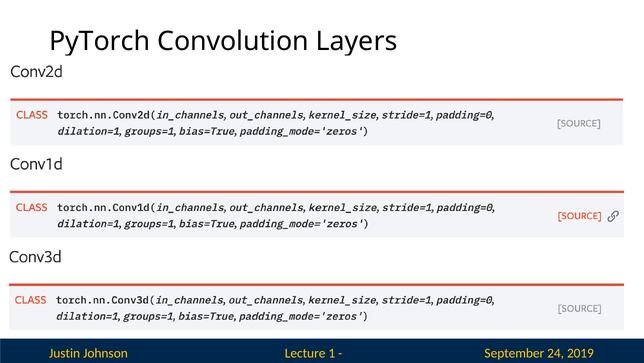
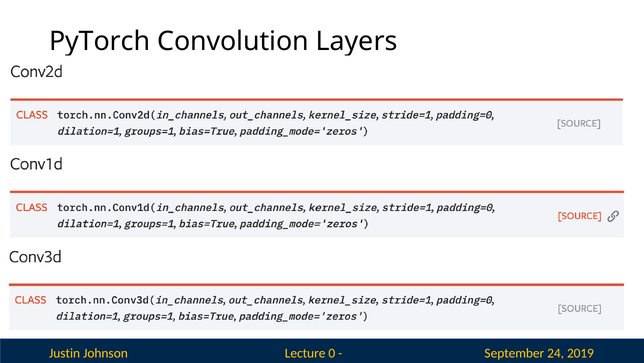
1: 1 -> 0
